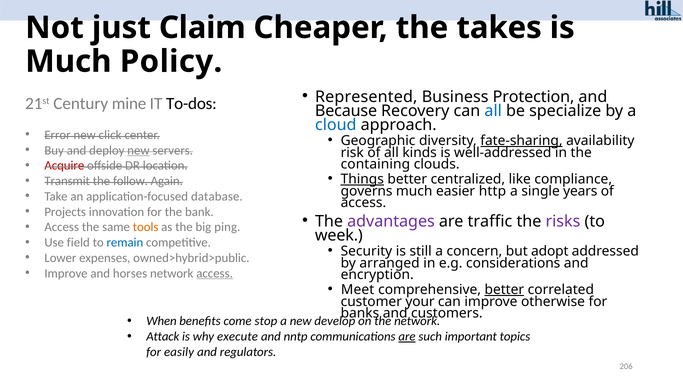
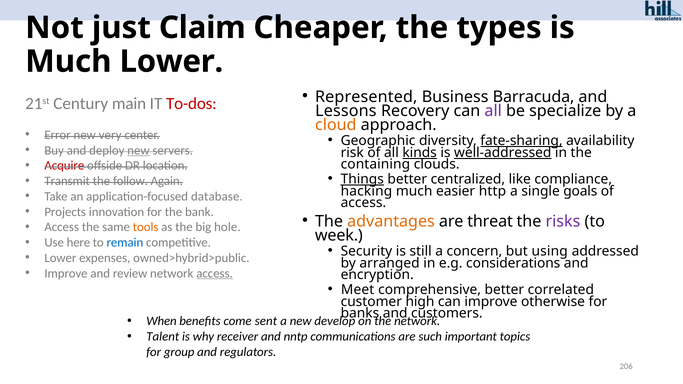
takes: takes -> types
Much Policy: Policy -> Lower
Protection: Protection -> Barracuda
mine: mine -> main
To-dos colour: black -> red
Because: Because -> Lessons
all at (493, 111) colour: blue -> purple
cloud colour: blue -> orange
click: click -> very
kinds underline: none -> present
well-addressed underline: none -> present
governs: governs -> hacking
years: years -> goals
advantages colour: purple -> orange
traffic: traffic -> threat
ping: ping -> hole
field: field -> here
adopt: adopt -> using
horses: horses -> review
better at (504, 290) underline: present -> none
your: your -> high
stop: stop -> sent
Attack: Attack -> Talent
execute: execute -> receiver
are at (407, 337) underline: present -> none
easily: easily -> group
